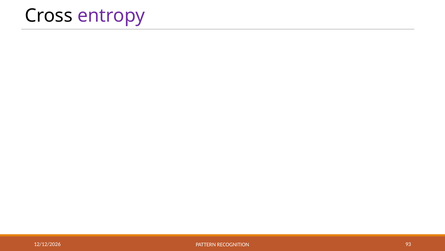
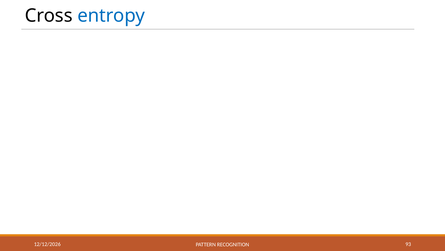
entropy colour: purple -> blue
